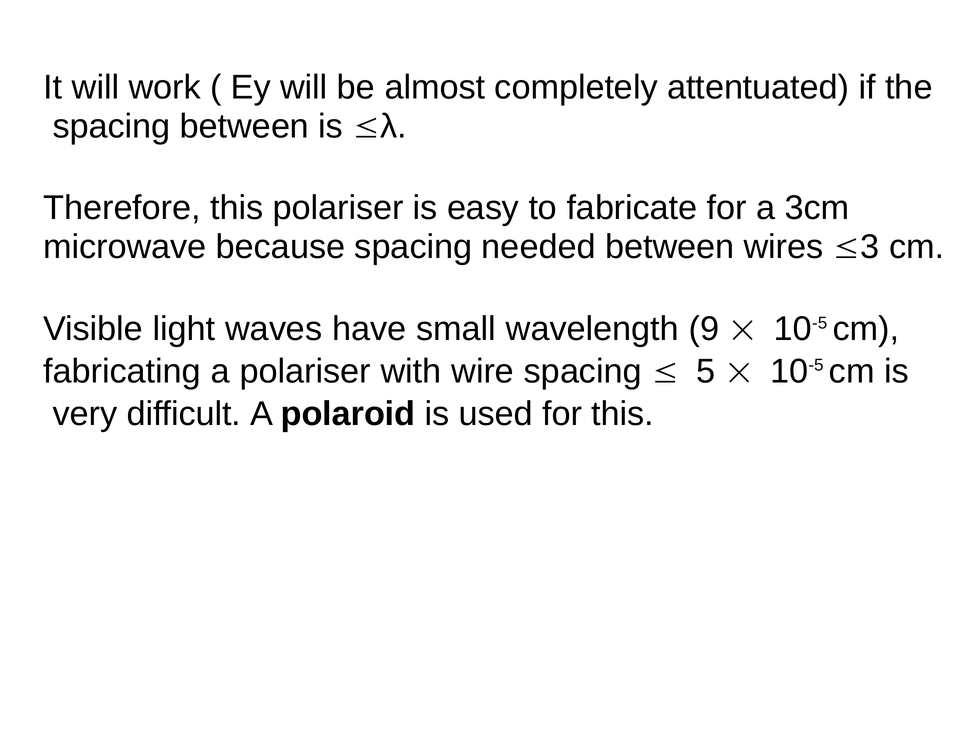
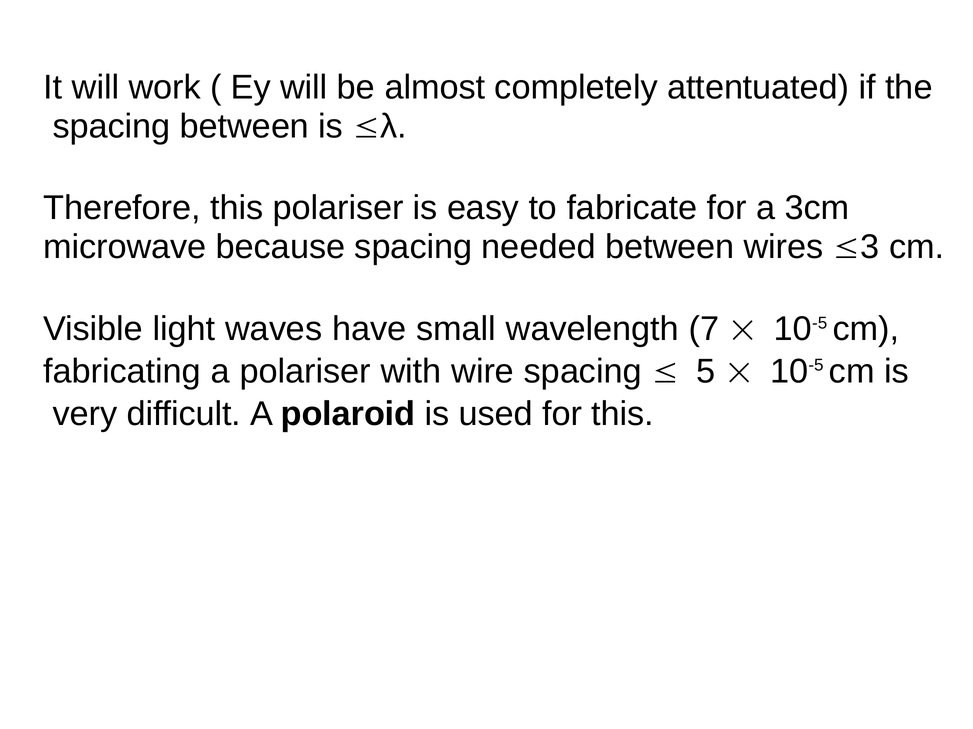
9: 9 -> 7
